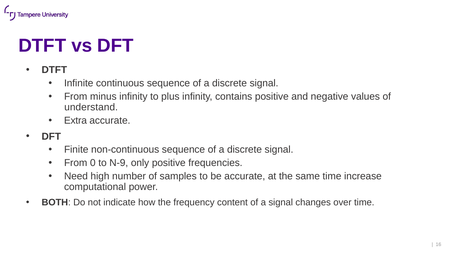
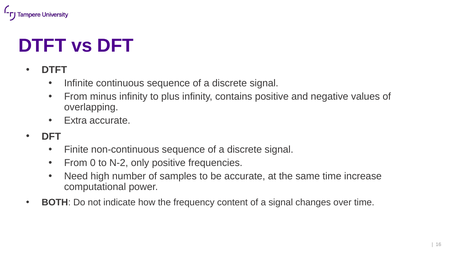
understand: understand -> overlapping
N-9: N-9 -> N-2
